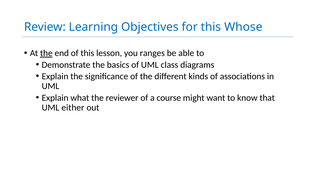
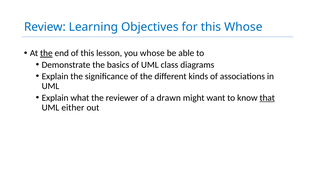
you ranges: ranges -> whose
course: course -> drawn
that underline: none -> present
